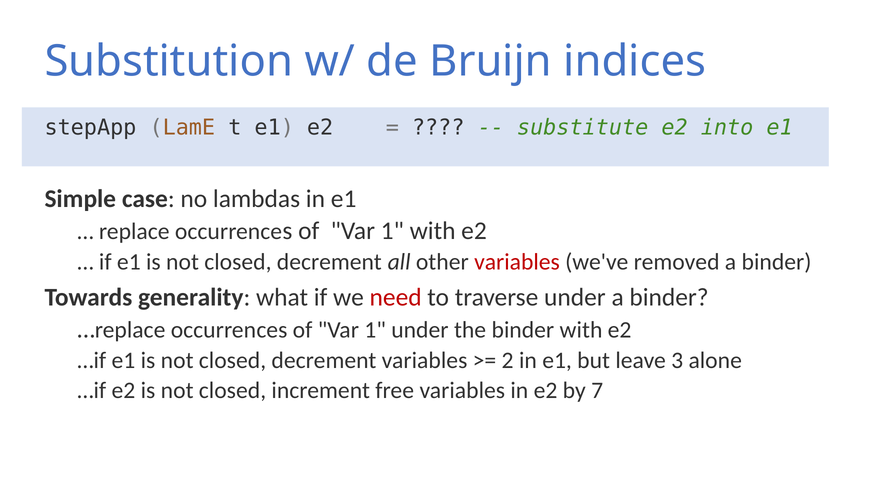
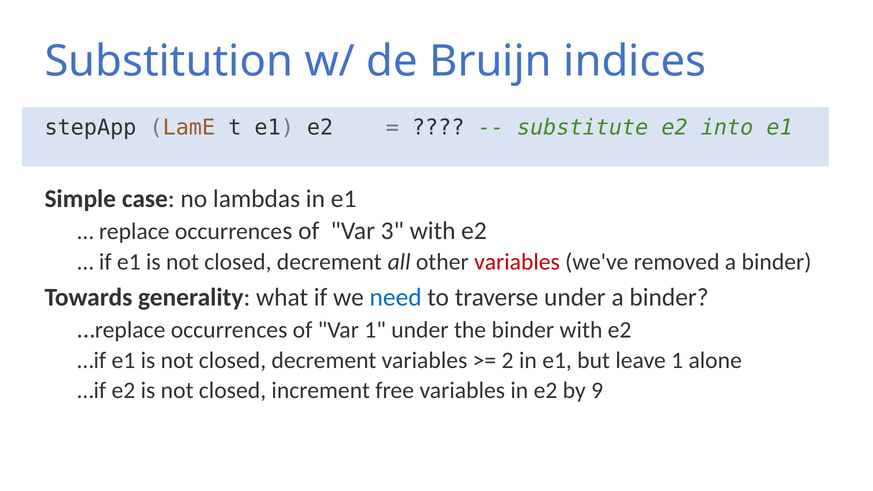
1 at (392, 231): 1 -> 3
need colour: red -> blue
leave 3: 3 -> 1
7: 7 -> 9
